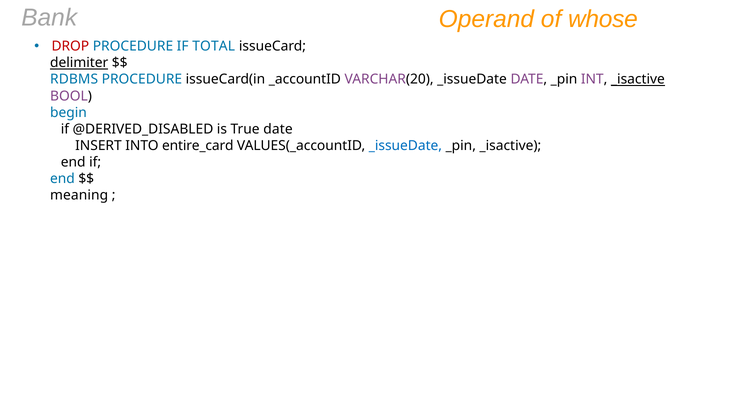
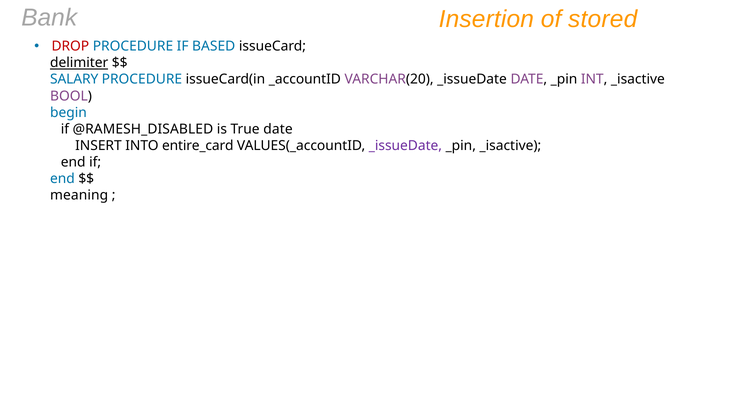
Operand: Operand -> Insertion
whose: whose -> stored
TOTAL: TOTAL -> BASED
RDBMS: RDBMS -> SALARY
_isactive at (638, 80) underline: present -> none
@DERIVED_DISABLED: @DERIVED_DISABLED -> @RAMESH_DISABLED
_issueDate at (405, 146) colour: blue -> purple
